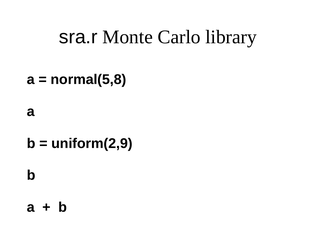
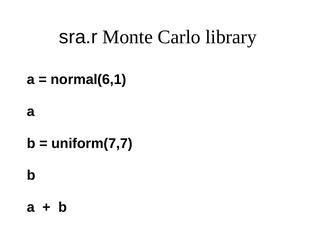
normal(5,8: normal(5,8 -> normal(6,1
uniform(2,9: uniform(2,9 -> uniform(7,7
